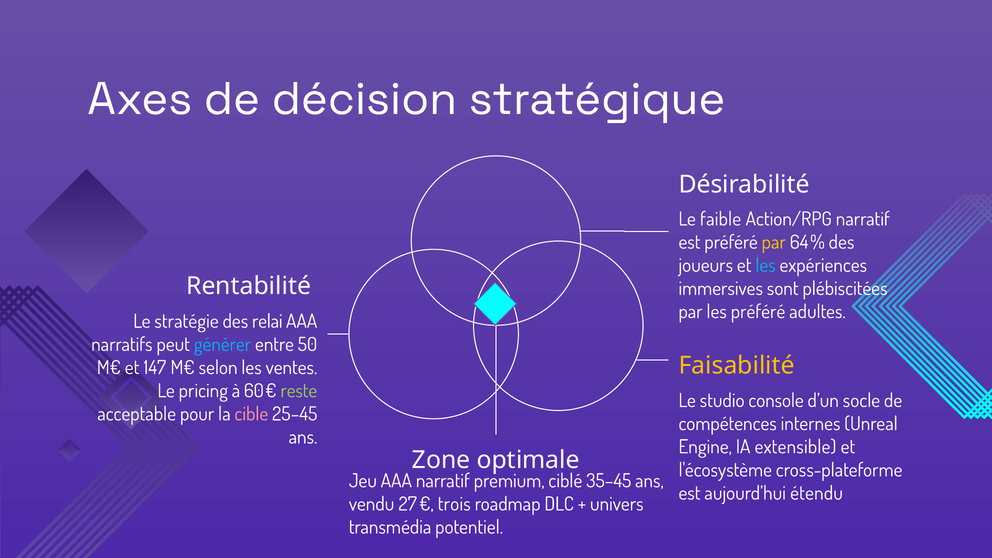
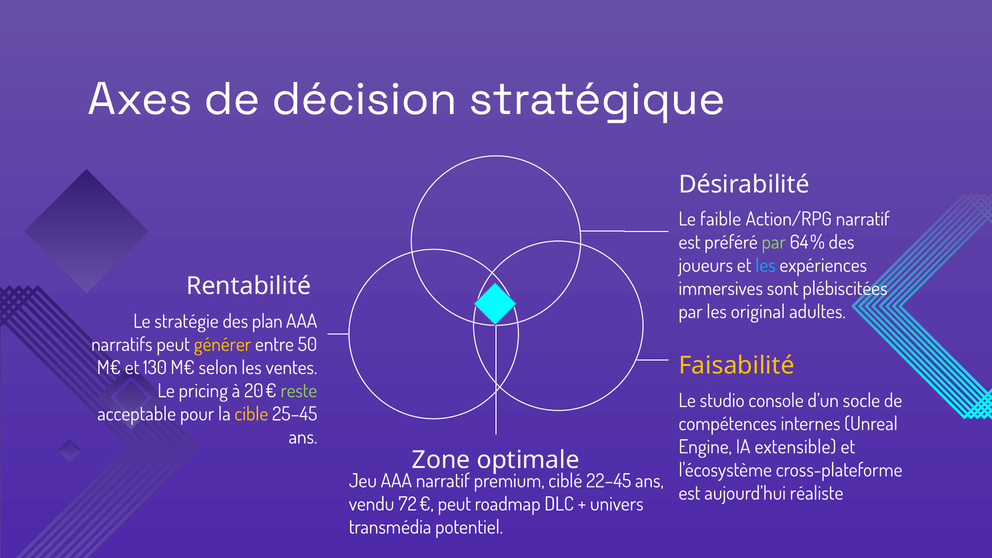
par at (774, 242) colour: yellow -> light green
les préféré: préféré -> original
relai: relai -> plan
générer colour: light blue -> yellow
147: 147 -> 130
60: 60 -> 20
cible colour: pink -> yellow
35–45: 35–45 -> 22–45
étendu: étendu -> réaliste
27: 27 -> 72
trois at (454, 504): trois -> peut
